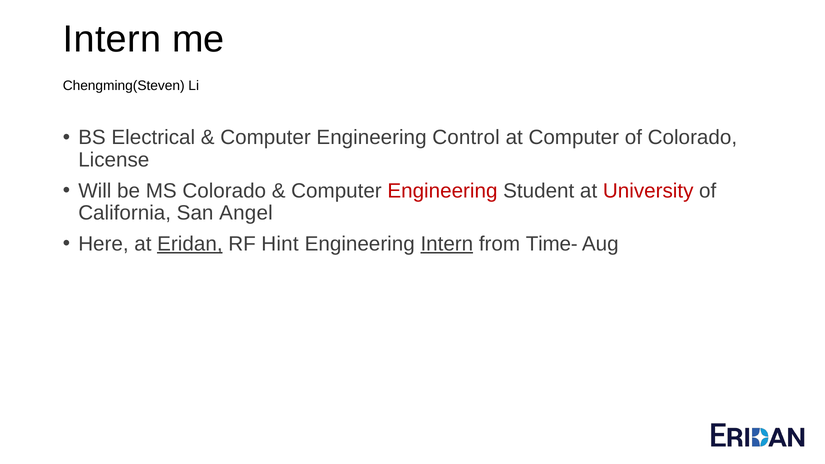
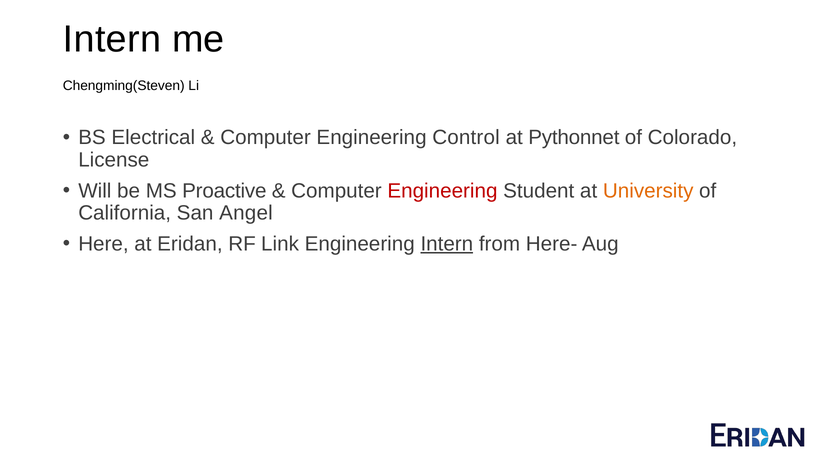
at Computer: Computer -> Pythonnet
MS Colorado: Colorado -> Proactive
University colour: red -> orange
Eridan underline: present -> none
Hint: Hint -> Link
Time-: Time- -> Here-
